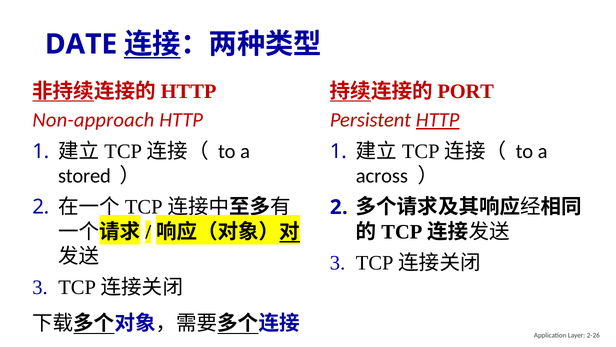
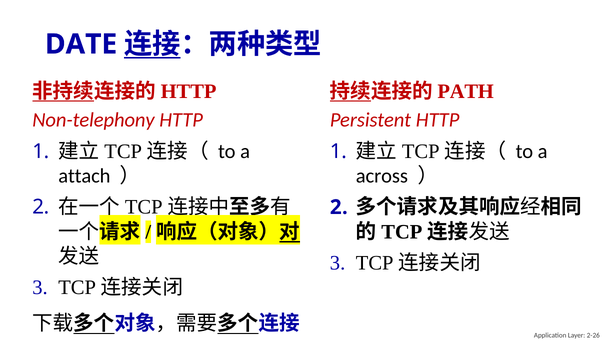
PORT: PORT -> PATH
Non-approach: Non-approach -> Non-telephony
HTTP at (438, 120) underline: present -> none
stored: stored -> attach
